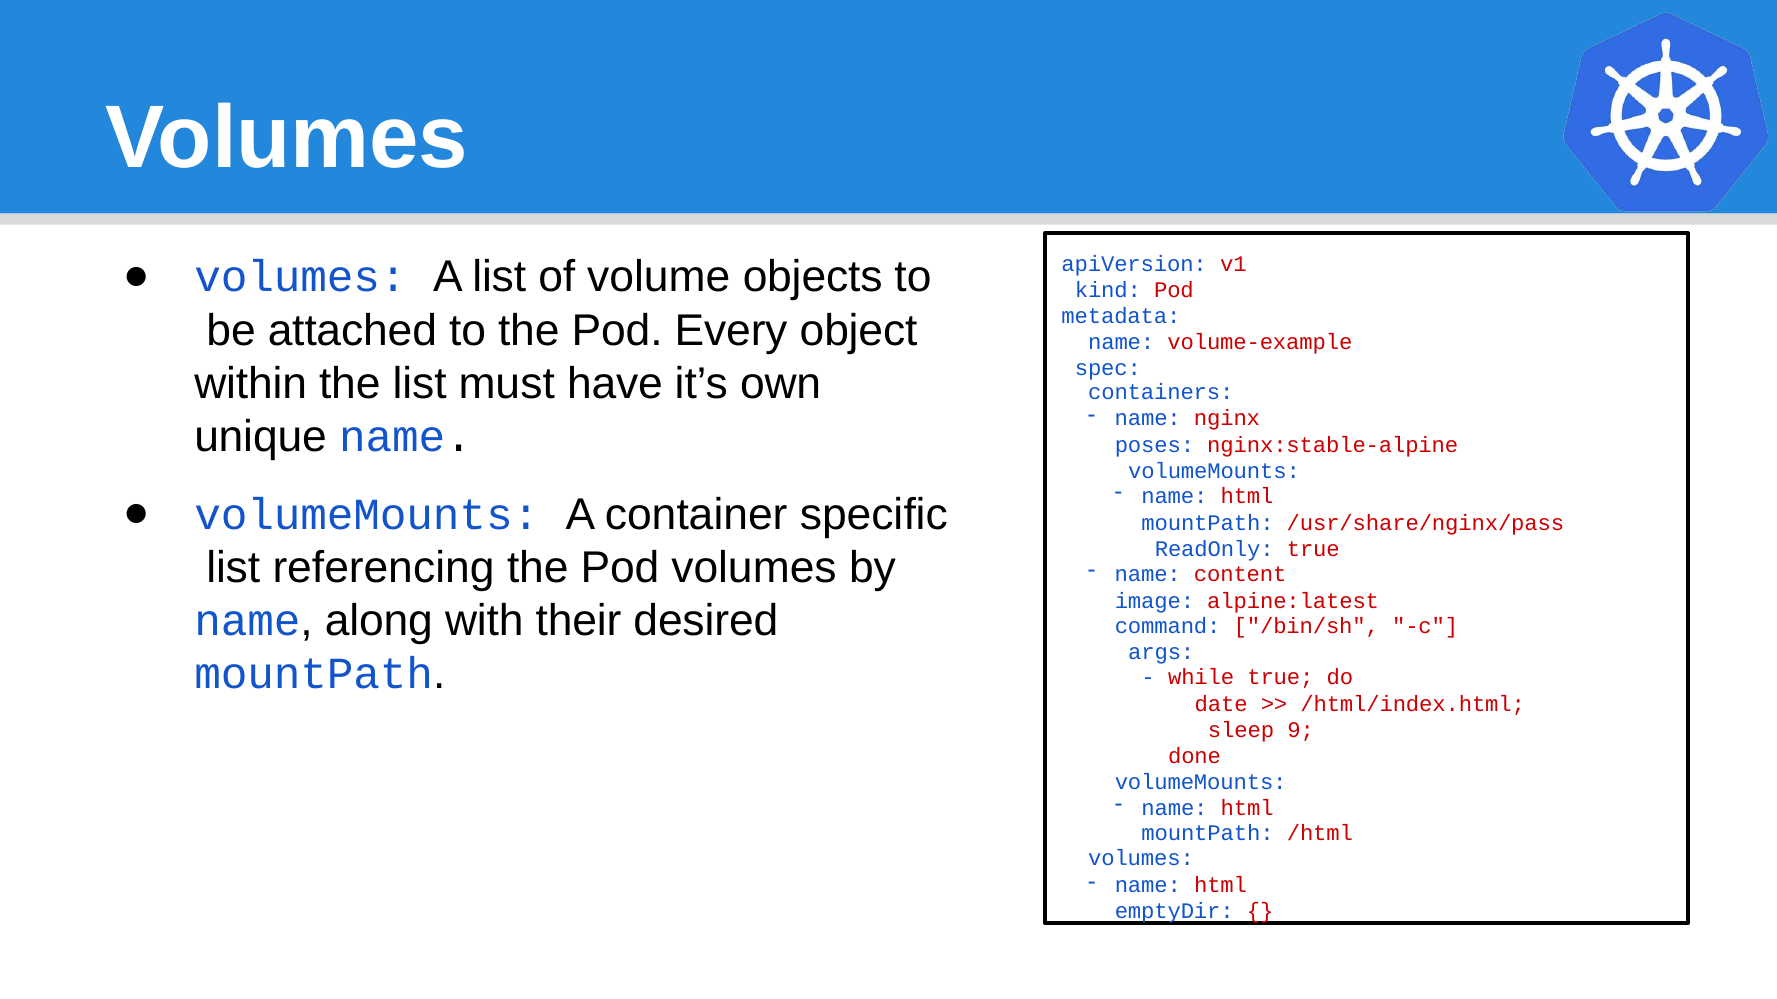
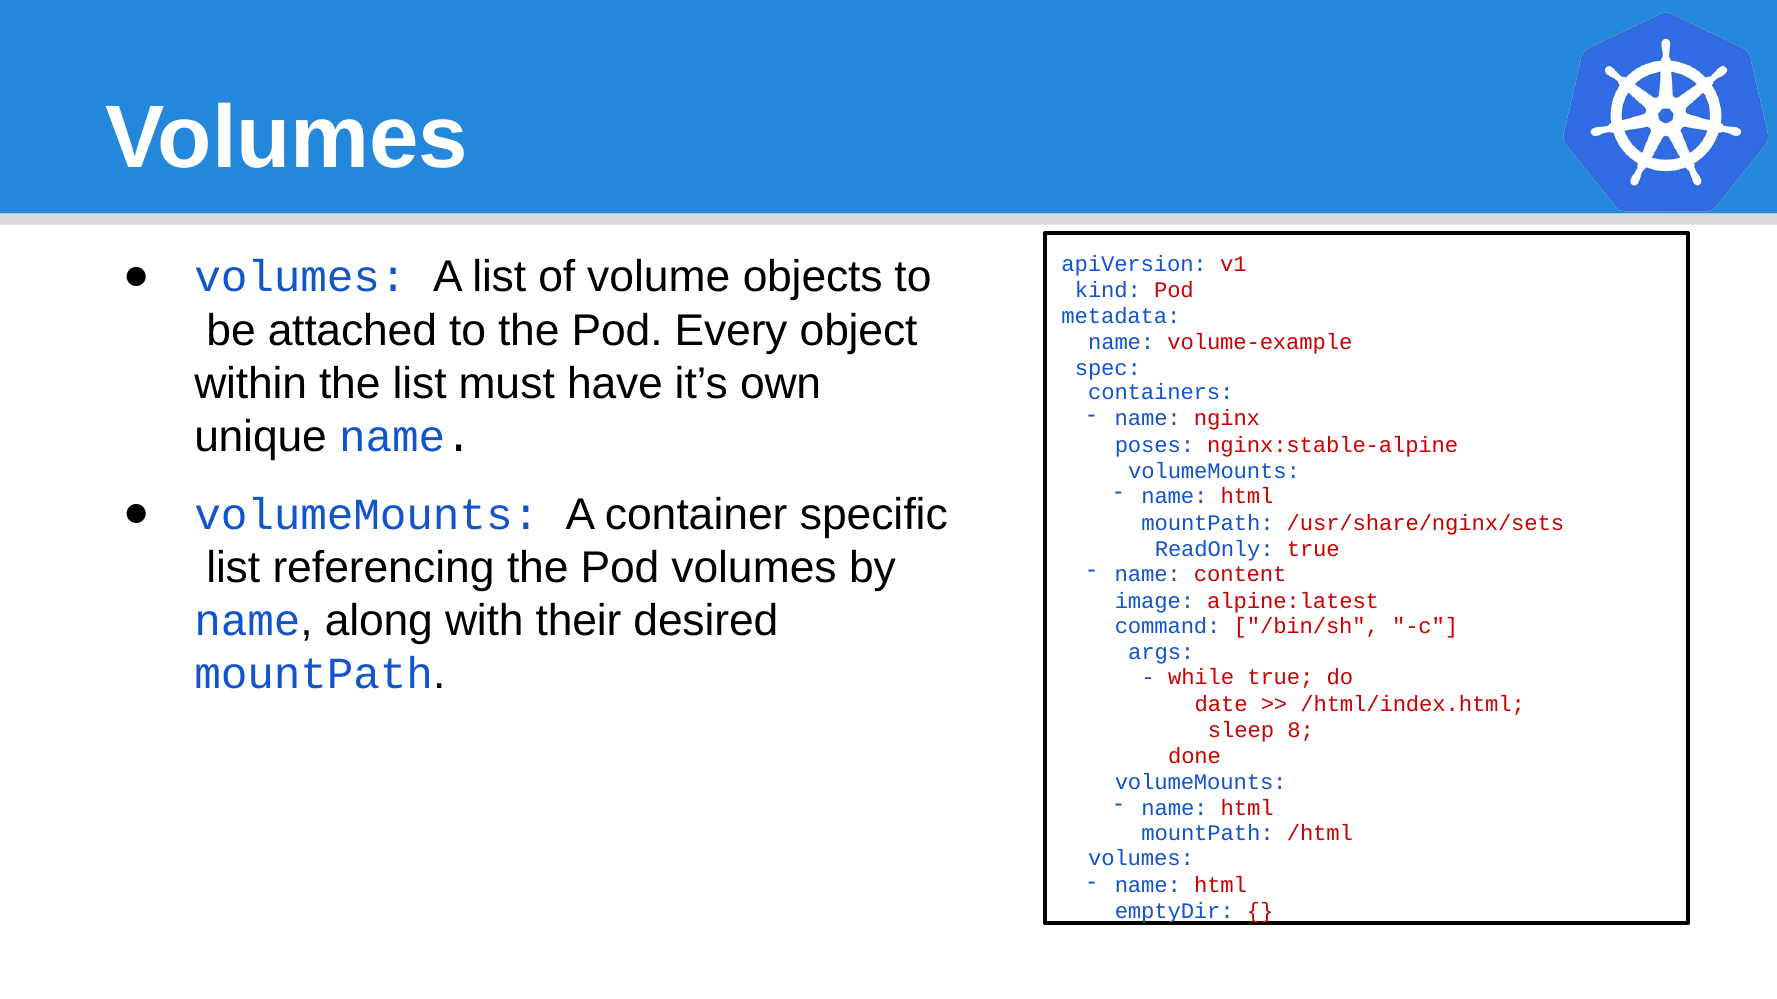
/usr/share/nginx/pass: /usr/share/nginx/pass -> /usr/share/nginx/sets
9: 9 -> 8
